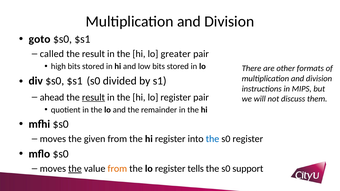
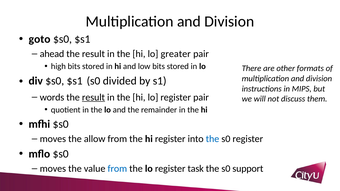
called: called -> ahead
ahead: ahead -> words
given: given -> allow
the at (75, 169) underline: present -> none
from at (117, 169) colour: orange -> blue
tells: tells -> task
